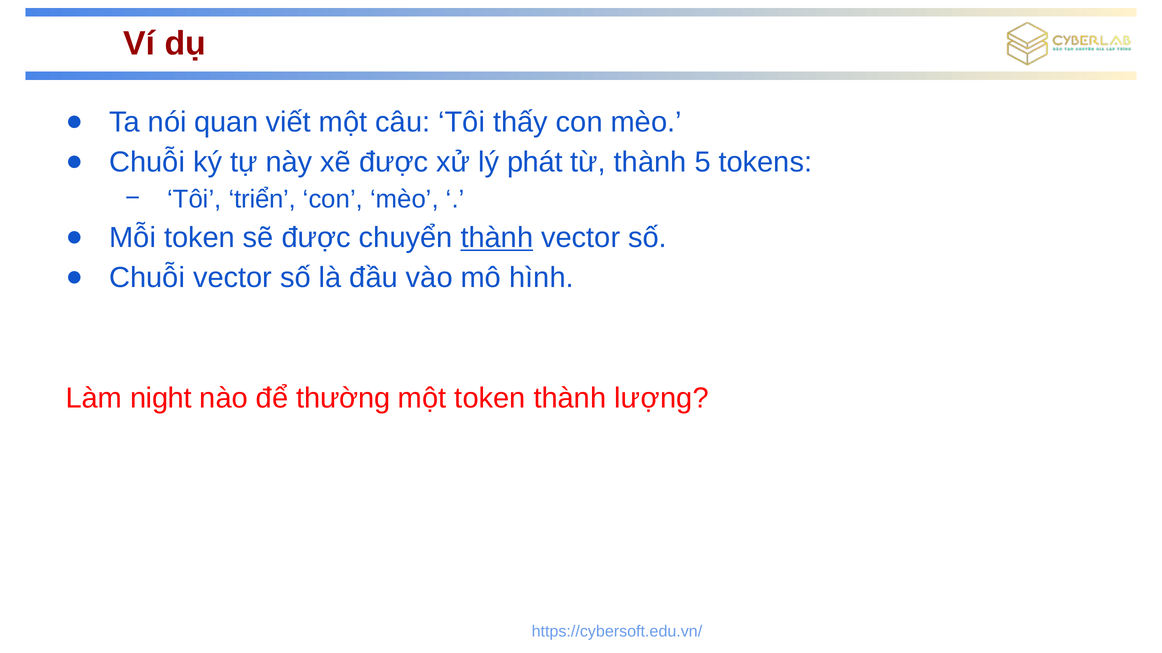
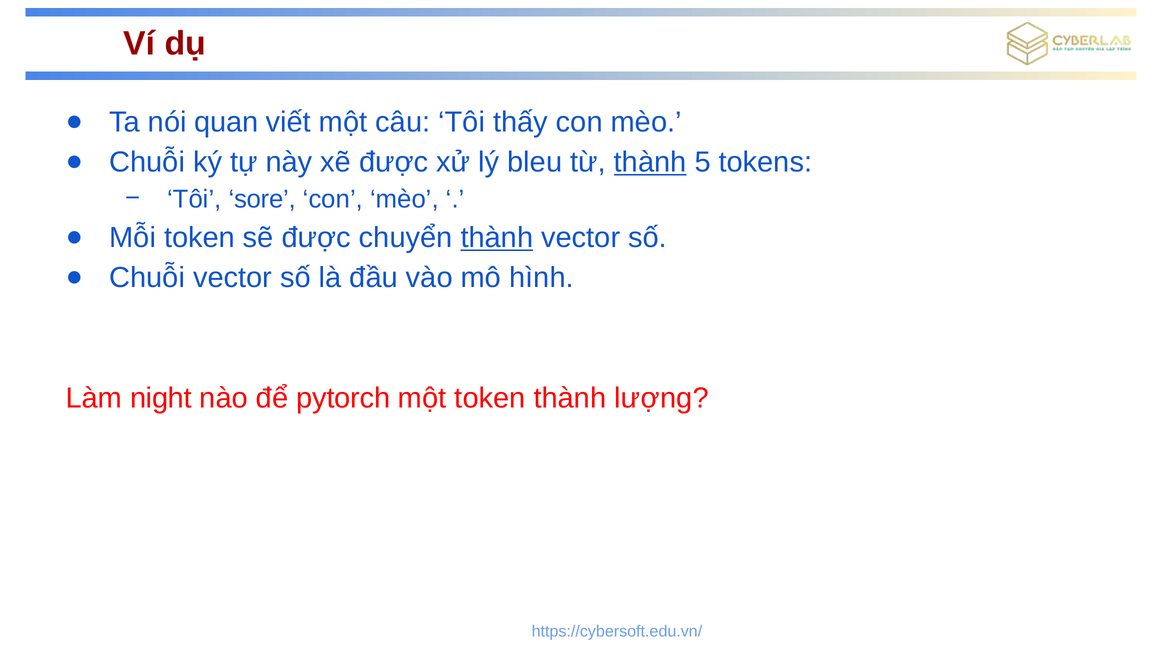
phát: phát -> bleu
thành at (650, 162) underline: none -> present
triển: triển -> sore
thường: thường -> pytorch
